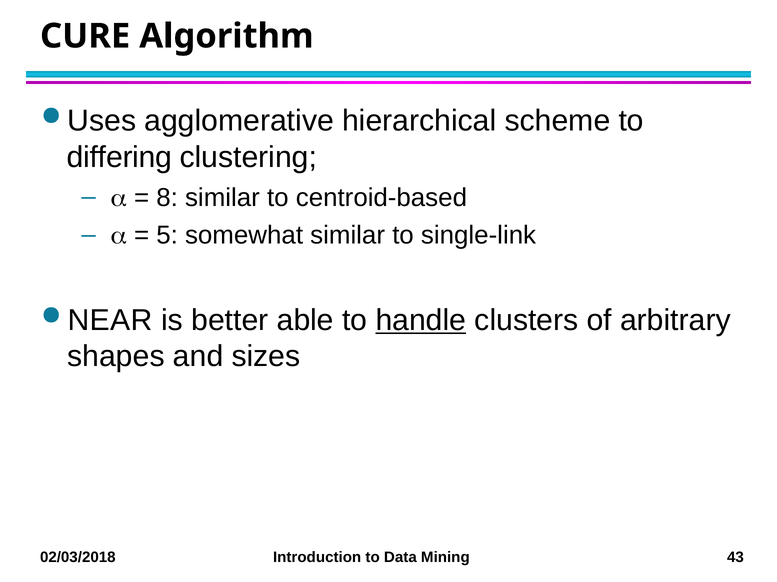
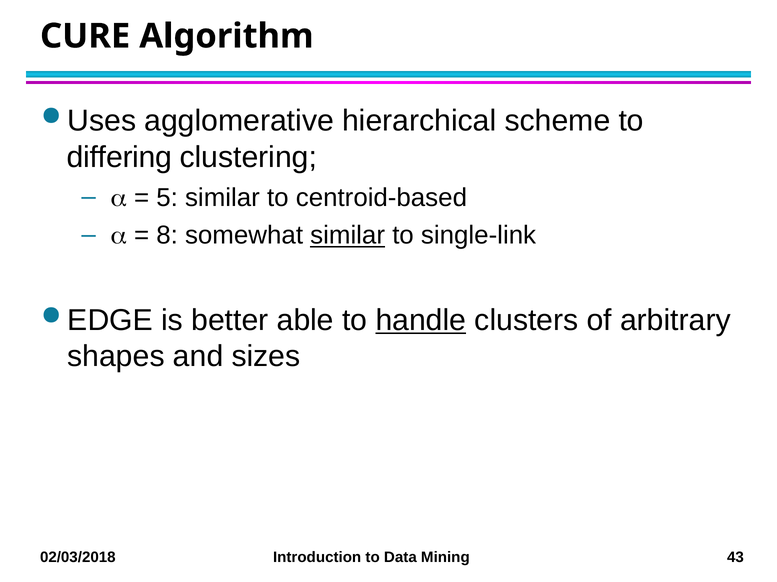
8: 8 -> 5
5: 5 -> 8
similar at (348, 236) underline: none -> present
NEAR: NEAR -> EDGE
